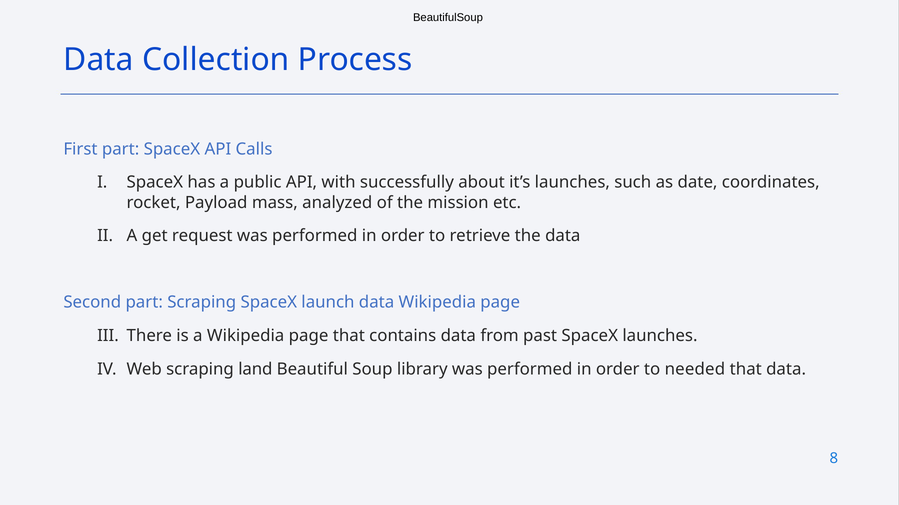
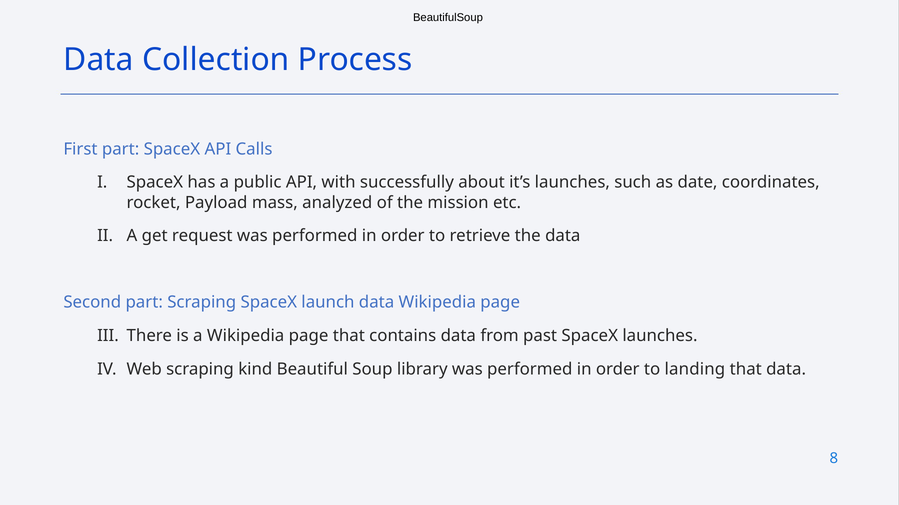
land: land -> kind
needed: needed -> landing
